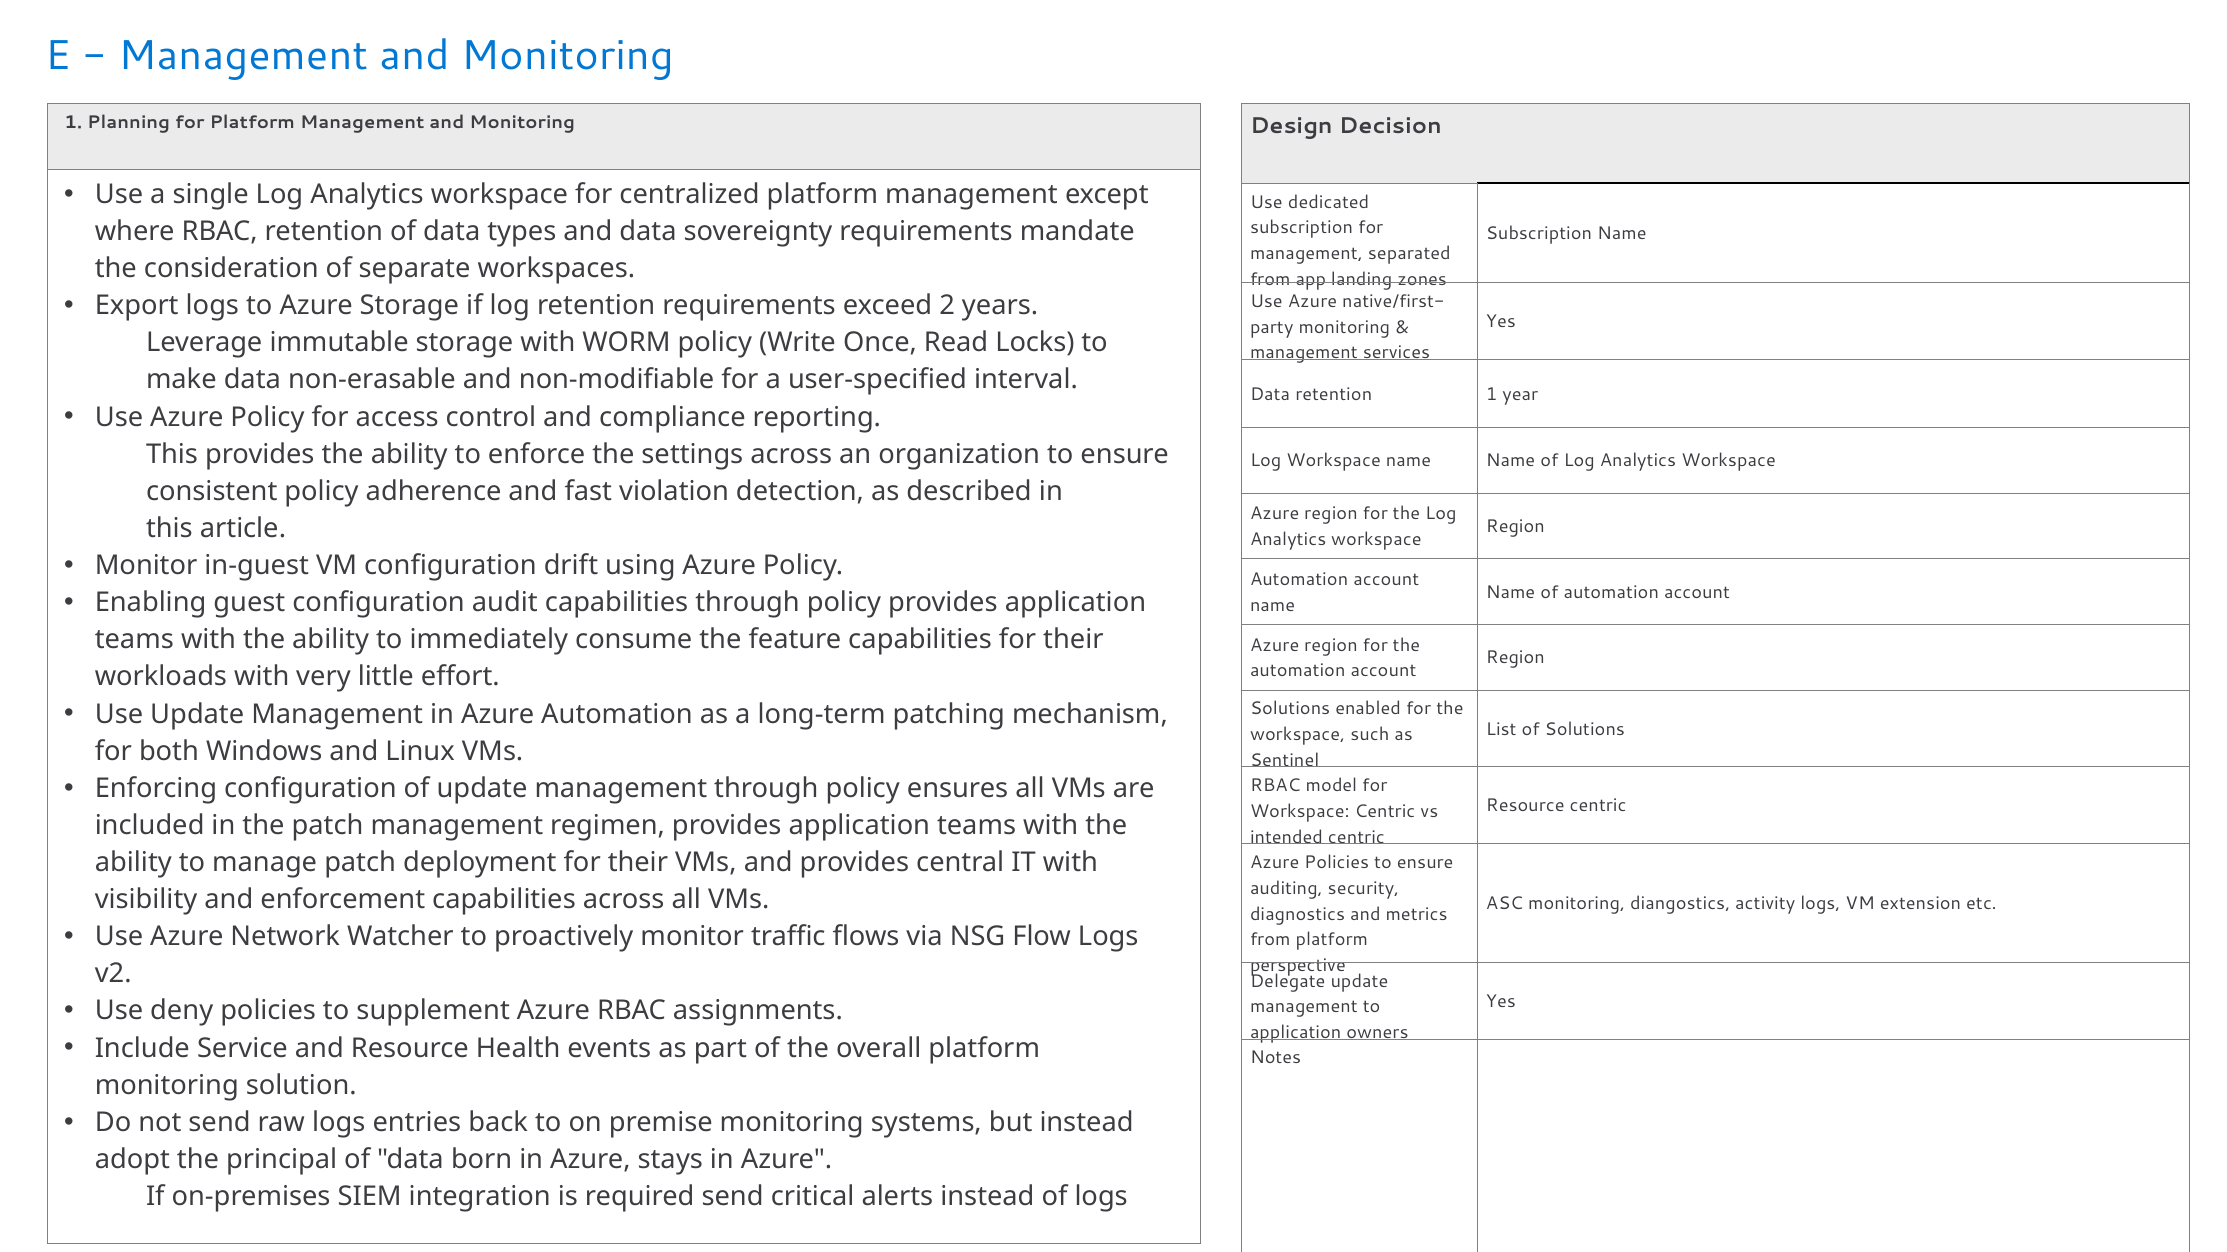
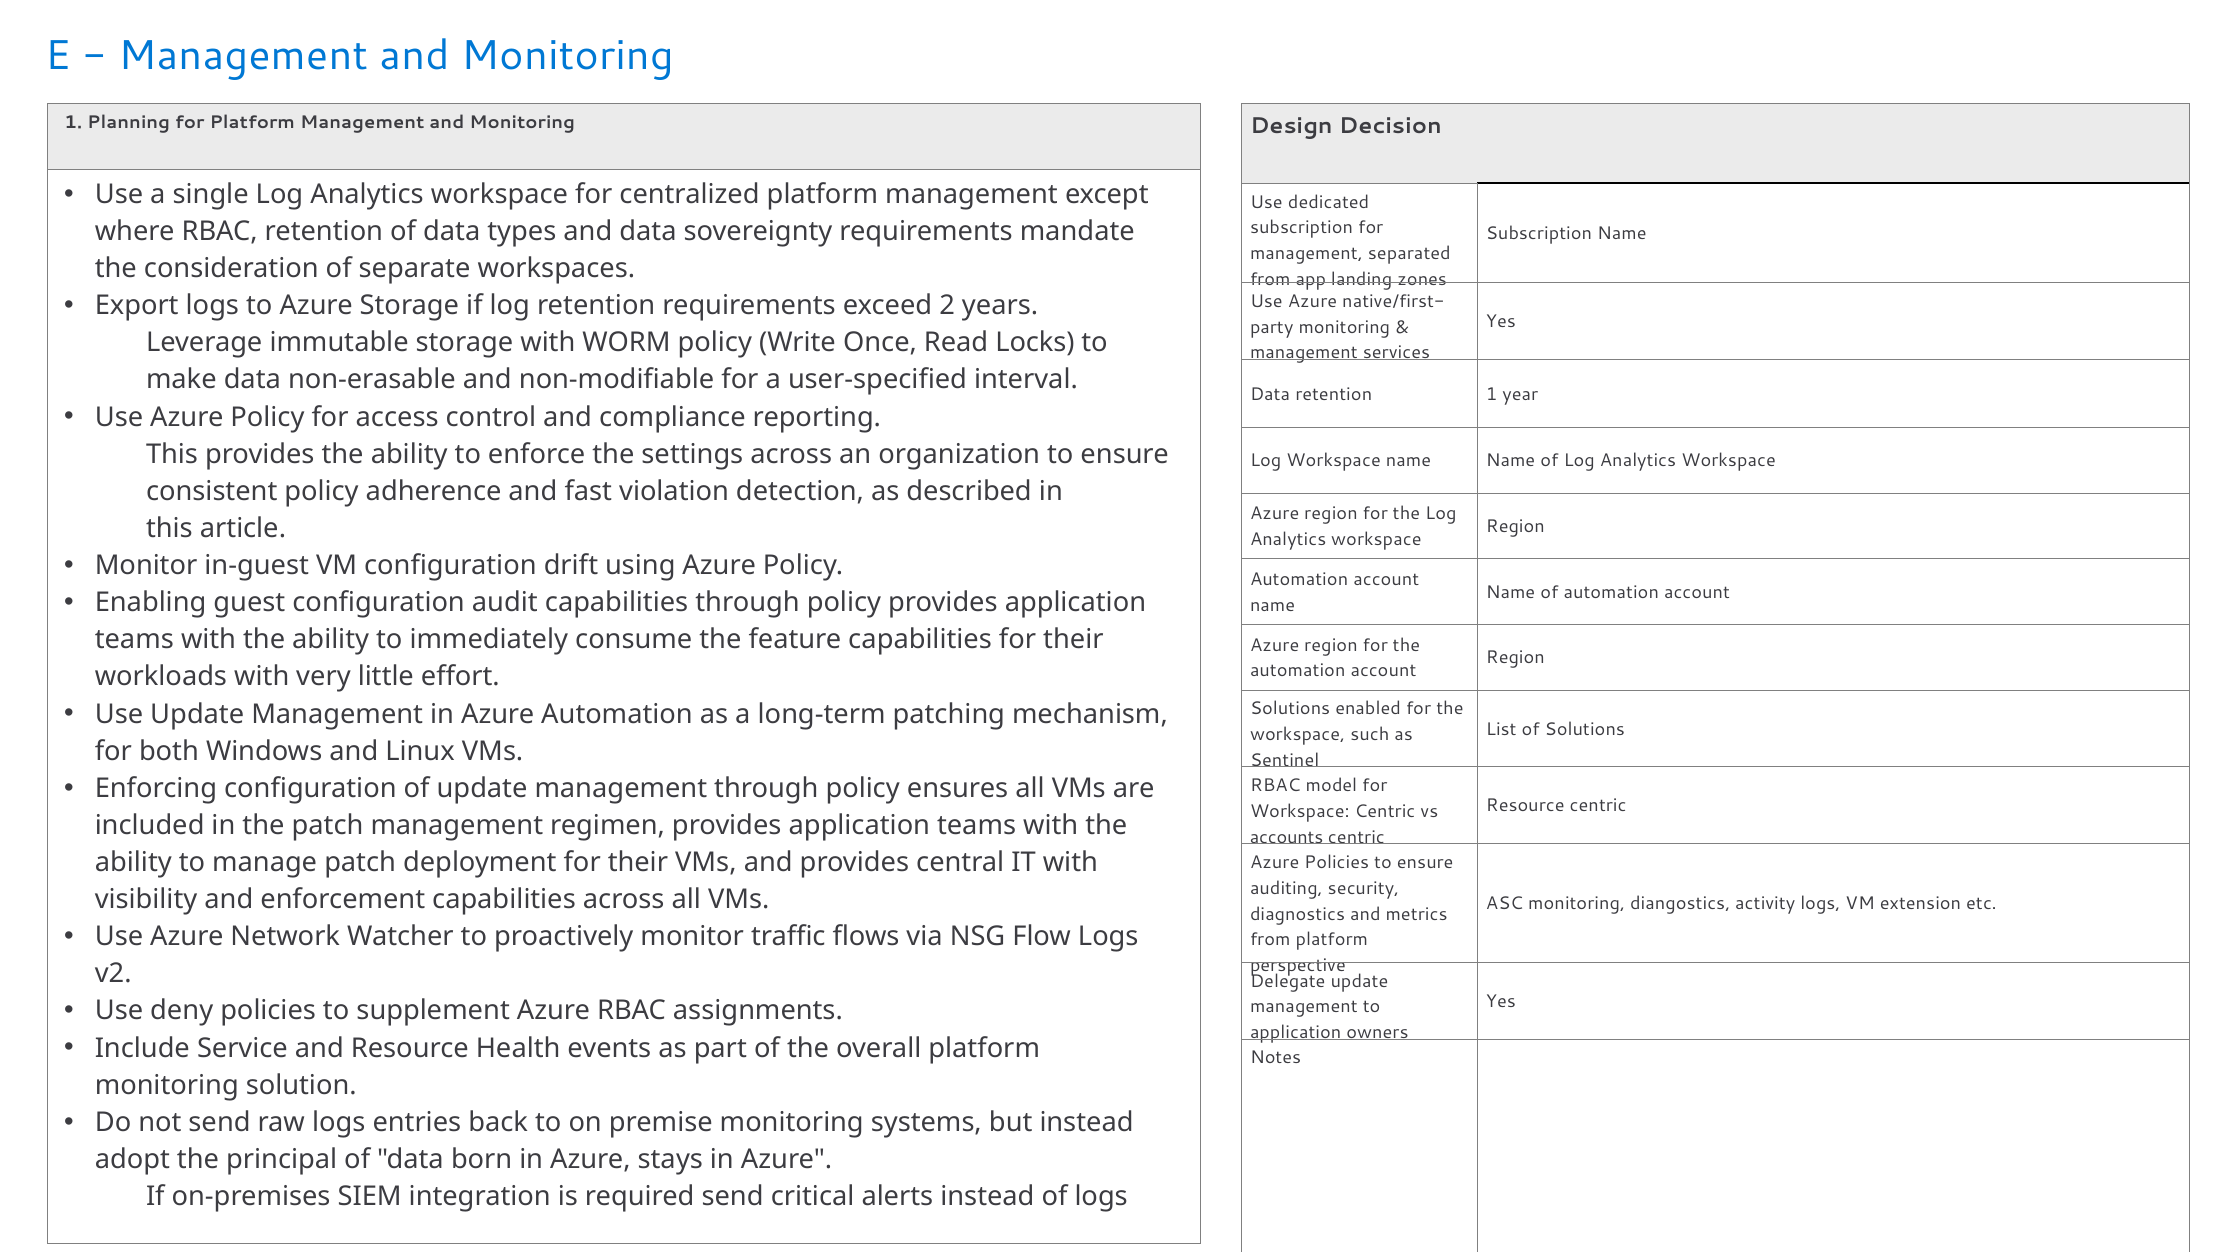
intended: intended -> accounts
